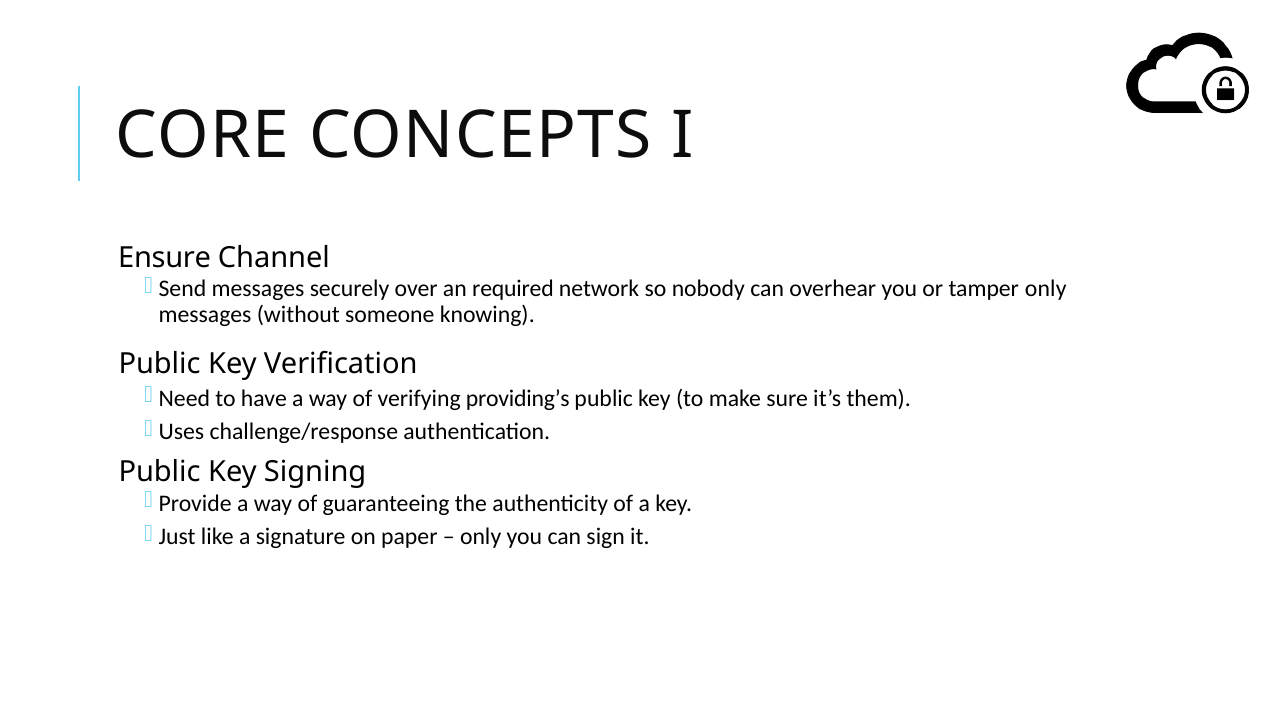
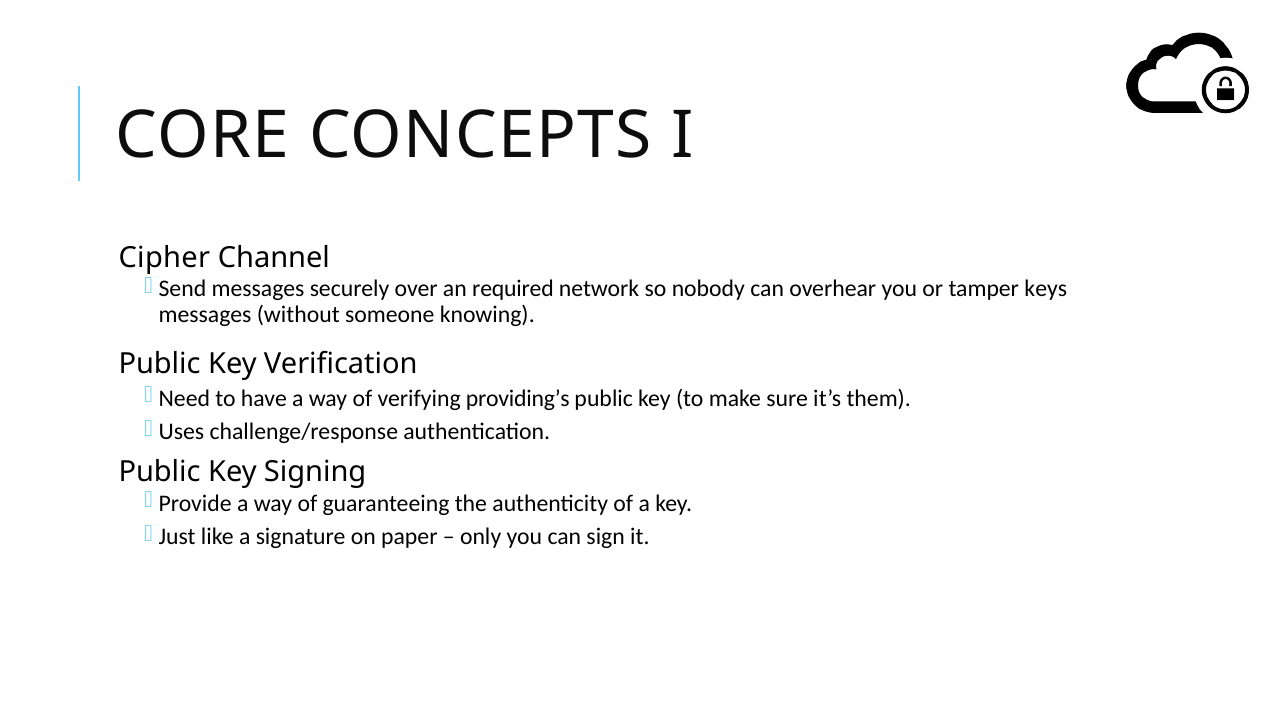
Ensure: Ensure -> Cipher
tamper only: only -> keys
